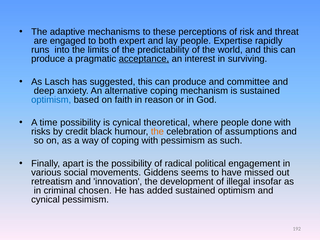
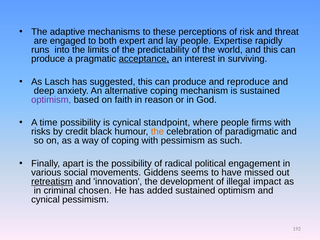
committee: committee -> reproduce
optimism at (51, 100) colour: blue -> purple
theoretical: theoretical -> standpoint
done: done -> firms
assumptions: assumptions -> paradigmatic
retreatism underline: none -> present
insofar: insofar -> impact
